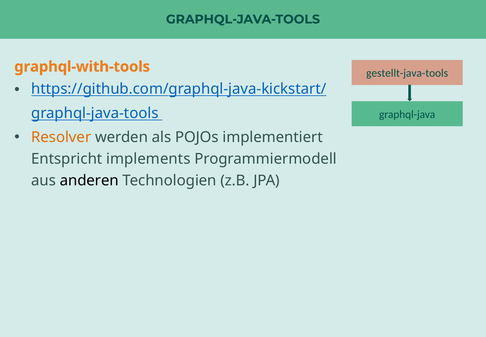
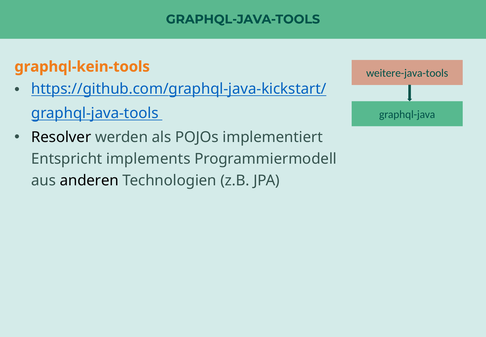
graphql-with-tools: graphql-with-tools -> graphql-kein-tools
gestellt-java-tools: gestellt-java-tools -> weitere-java-tools
Resolver colour: orange -> black
